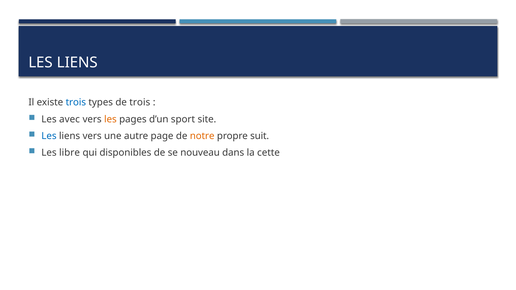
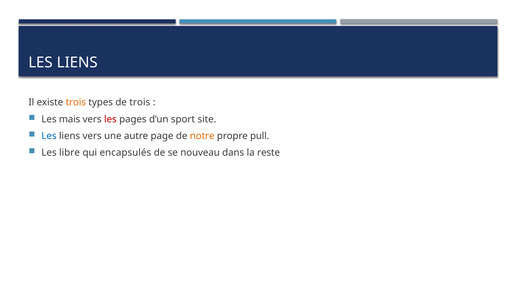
trois at (76, 103) colour: blue -> orange
avec: avec -> mais
les at (110, 119) colour: orange -> red
suit: suit -> pull
disponibles: disponibles -> encapsulés
cette: cette -> reste
